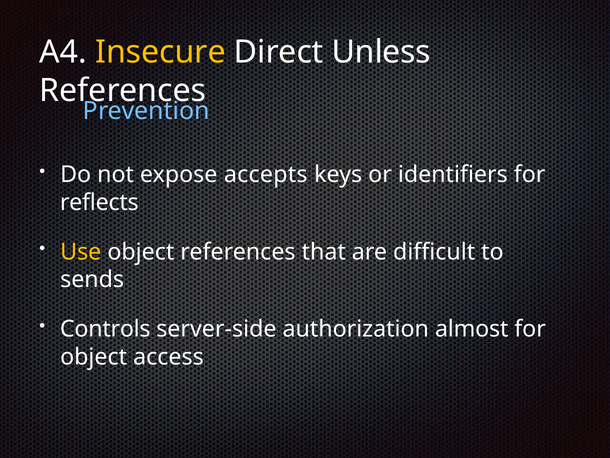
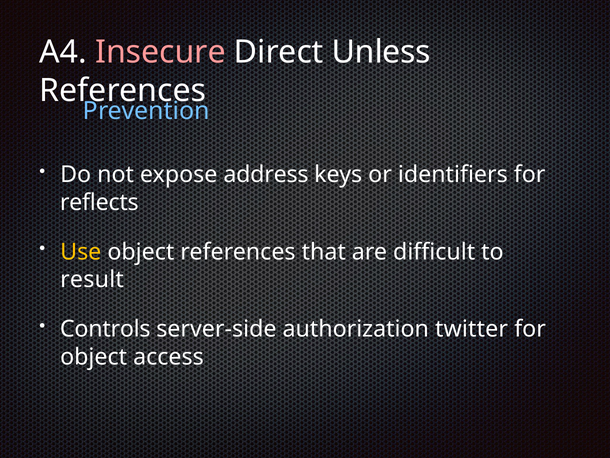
Insecure colour: yellow -> pink
accepts: accepts -> address
sends: sends -> result
almost: almost -> twitter
